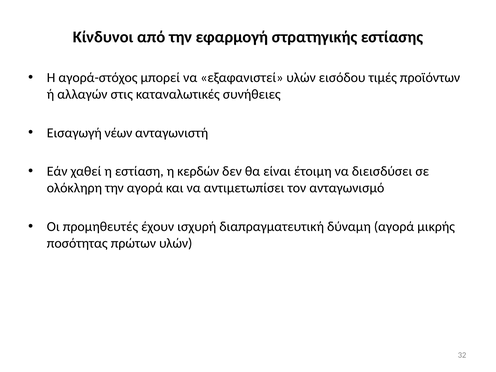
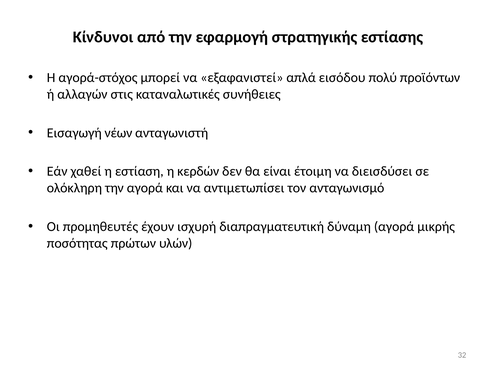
εξαφανιστεί υλών: υλών -> απλά
τιμές: τιμές -> πολύ
